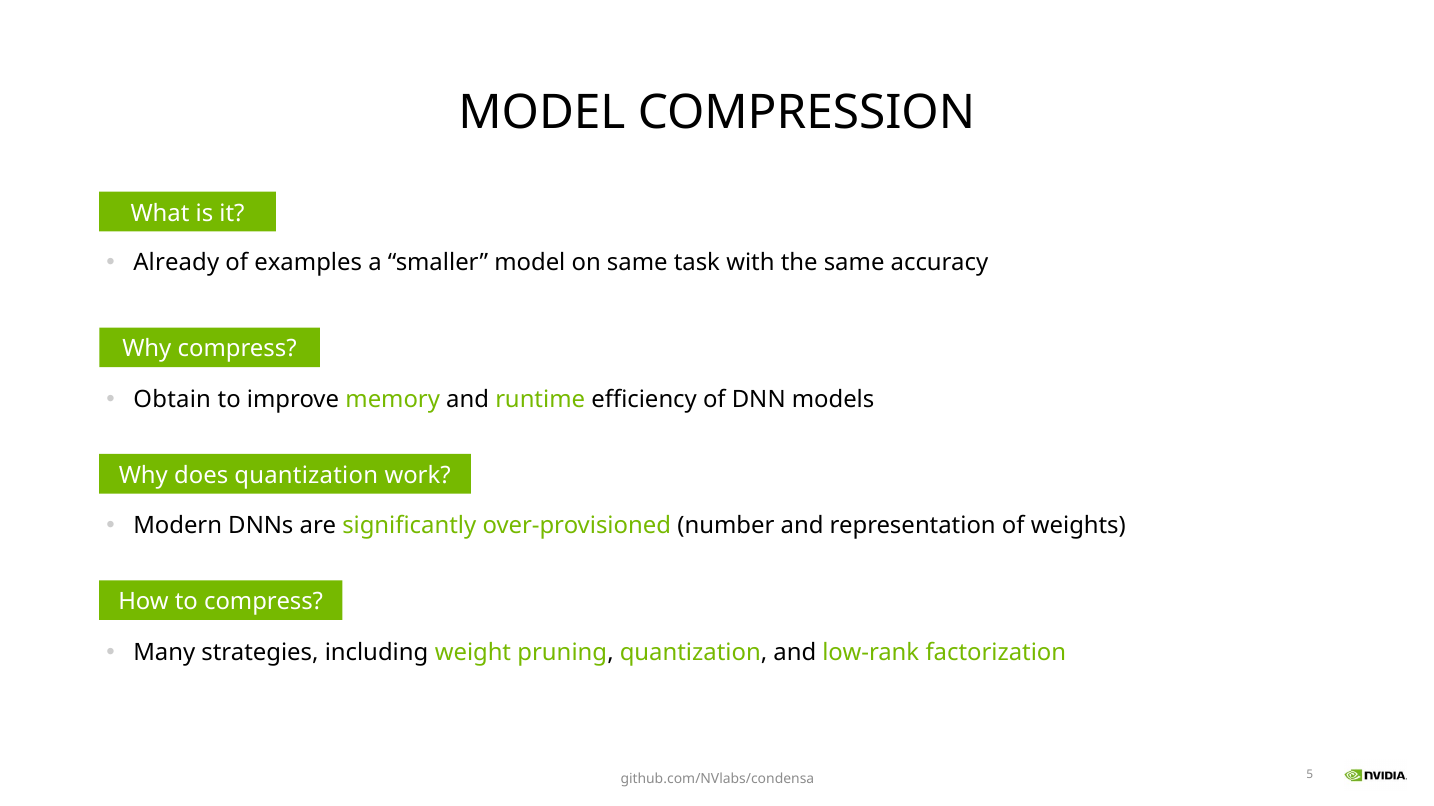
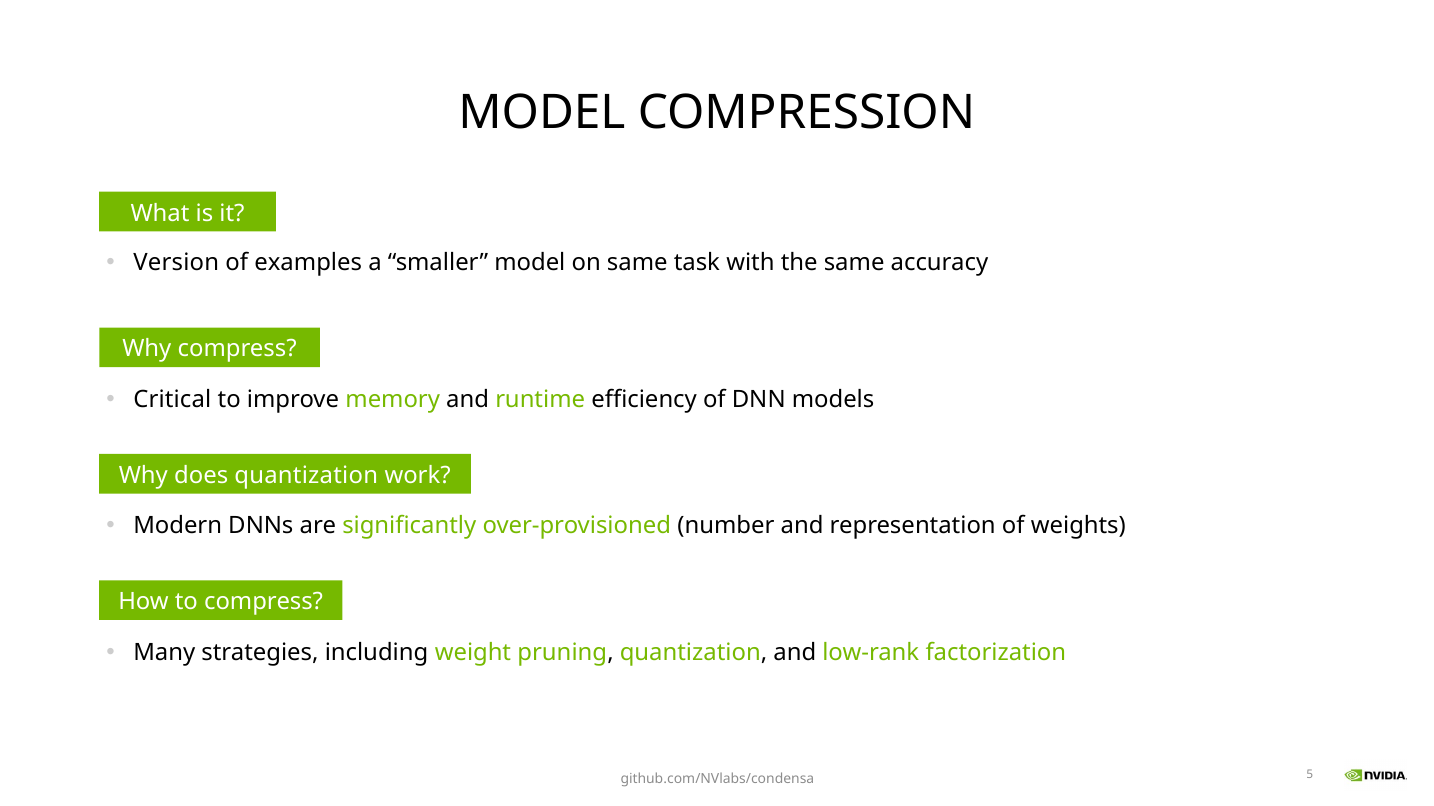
Already: Already -> Version
Obtain: Obtain -> Critical
